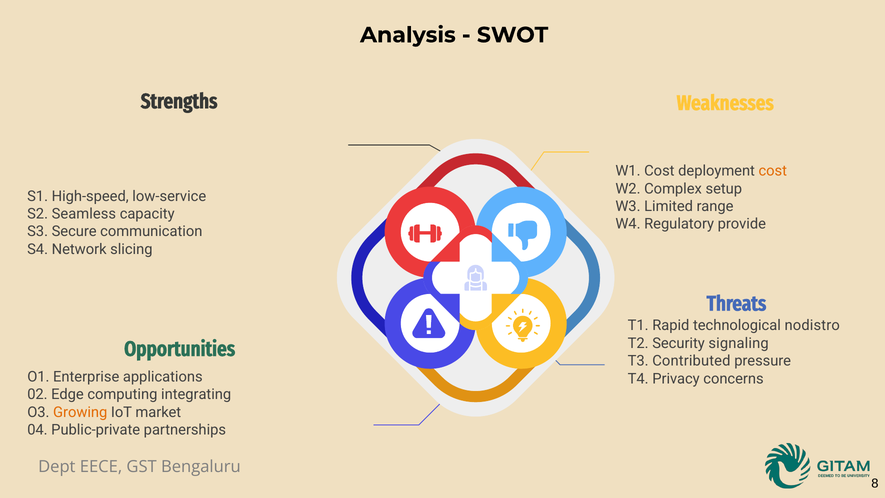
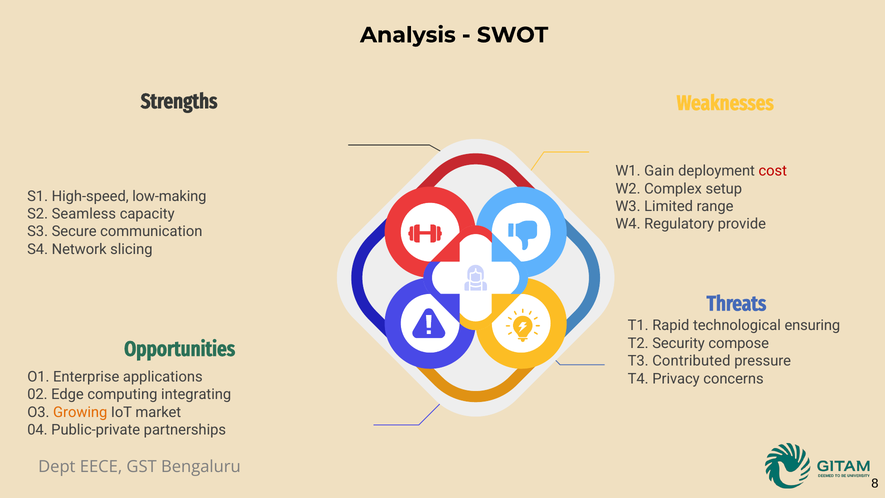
Cost at (659, 171): Cost -> Gain
cost at (773, 171) colour: orange -> red
low-service: low-service -> low-making
nodistro: nodistro -> ensuring
signaling: signaling -> compose
